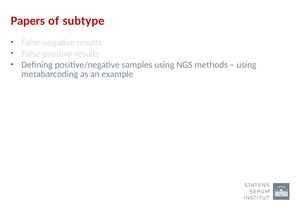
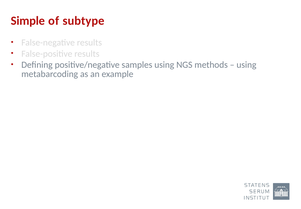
Papers: Papers -> Simple
